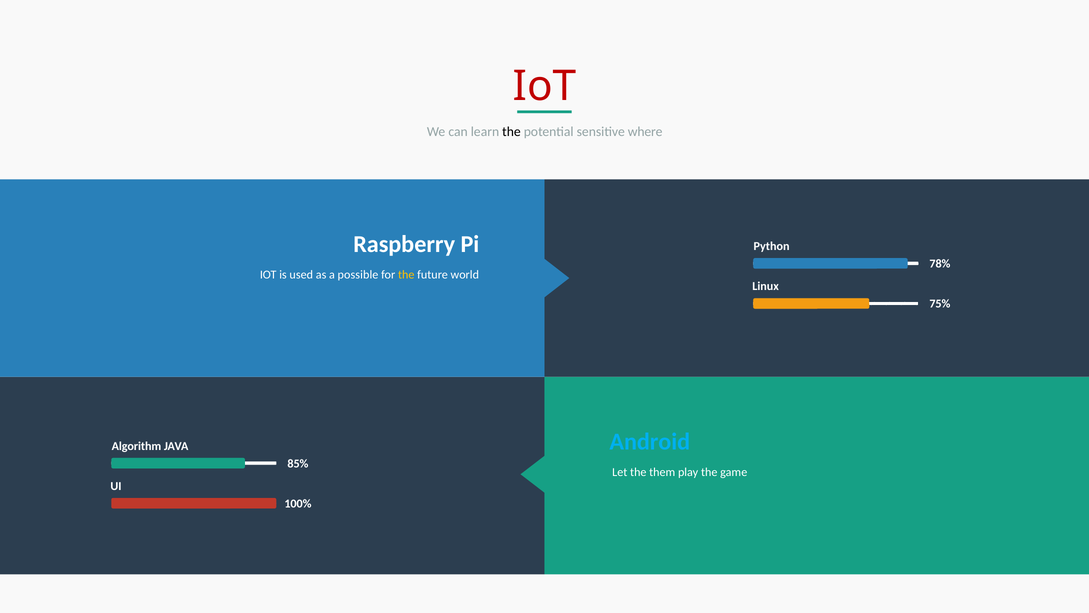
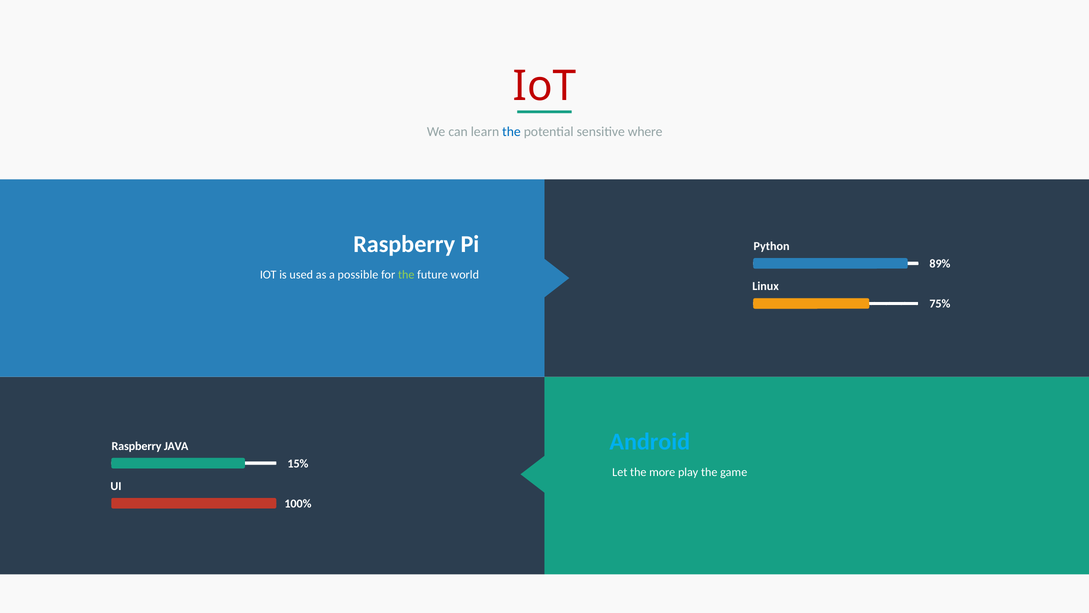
the at (511, 131) colour: black -> blue
78%: 78% -> 89%
the at (406, 274) colour: yellow -> light green
Algorithm at (136, 446): Algorithm -> Raspberry
85%: 85% -> 15%
them: them -> more
